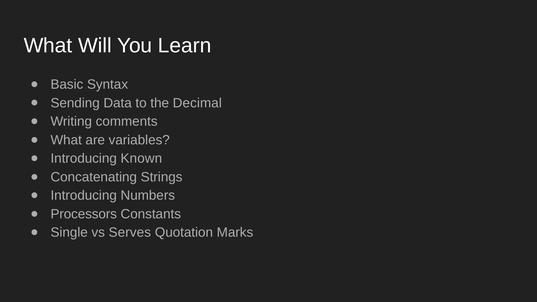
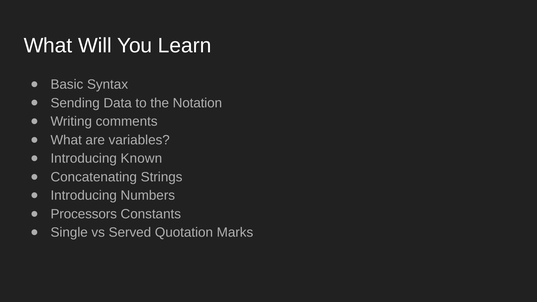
Decimal: Decimal -> Notation
Serves: Serves -> Served
